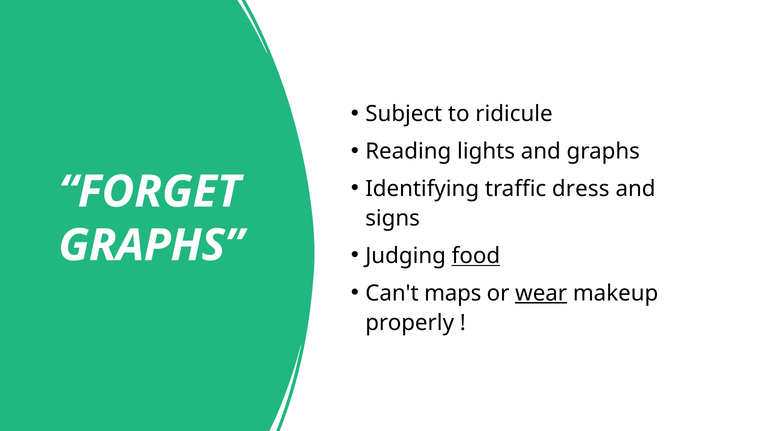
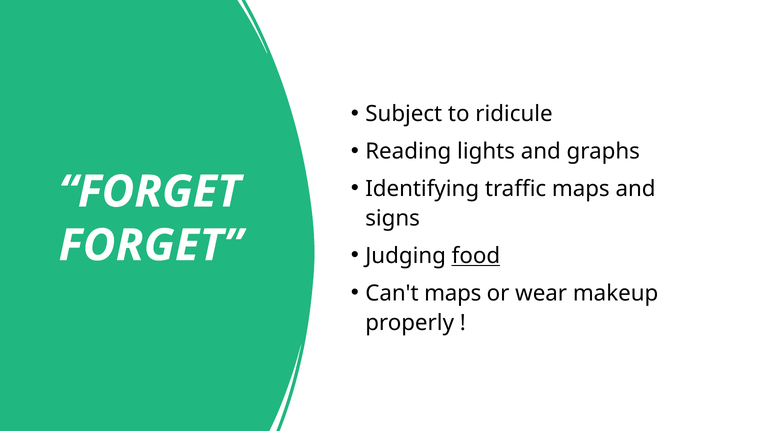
traffic dress: dress -> maps
GRAPHS at (151, 245): GRAPHS -> FORGET
wear underline: present -> none
